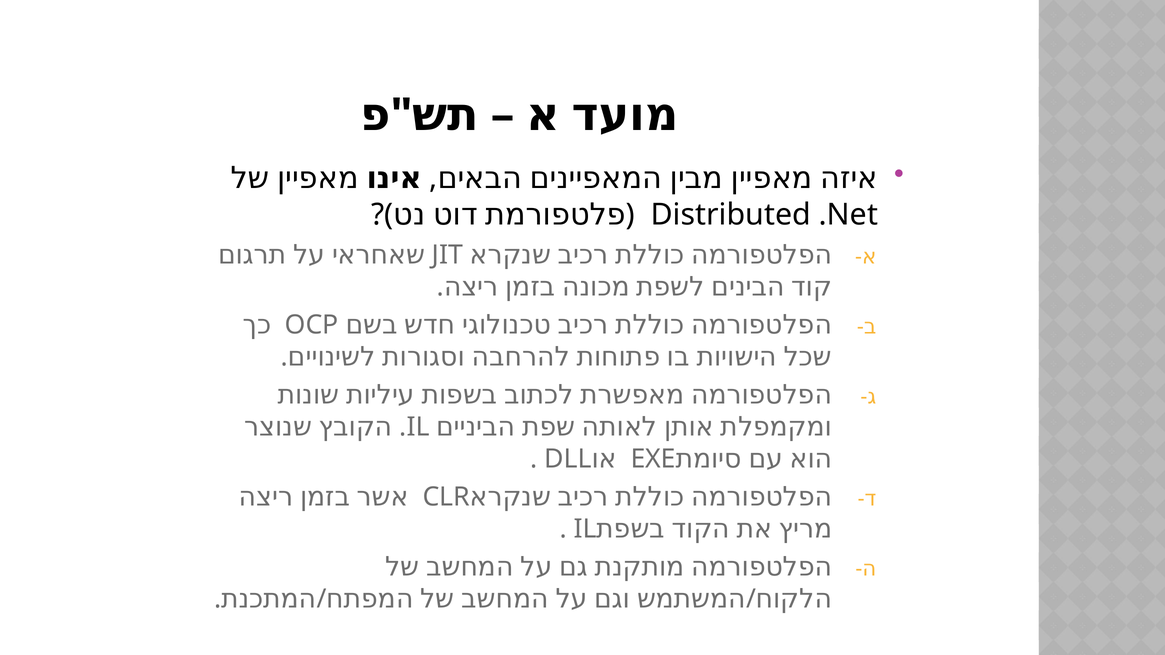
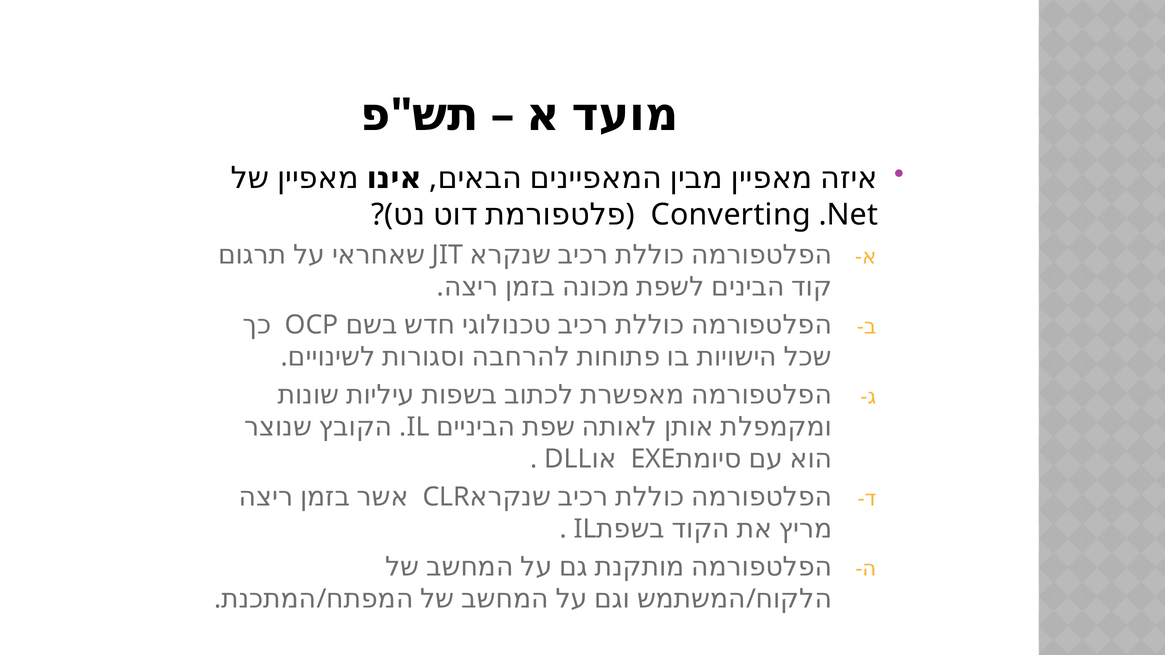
Distributed: Distributed -> Converting
